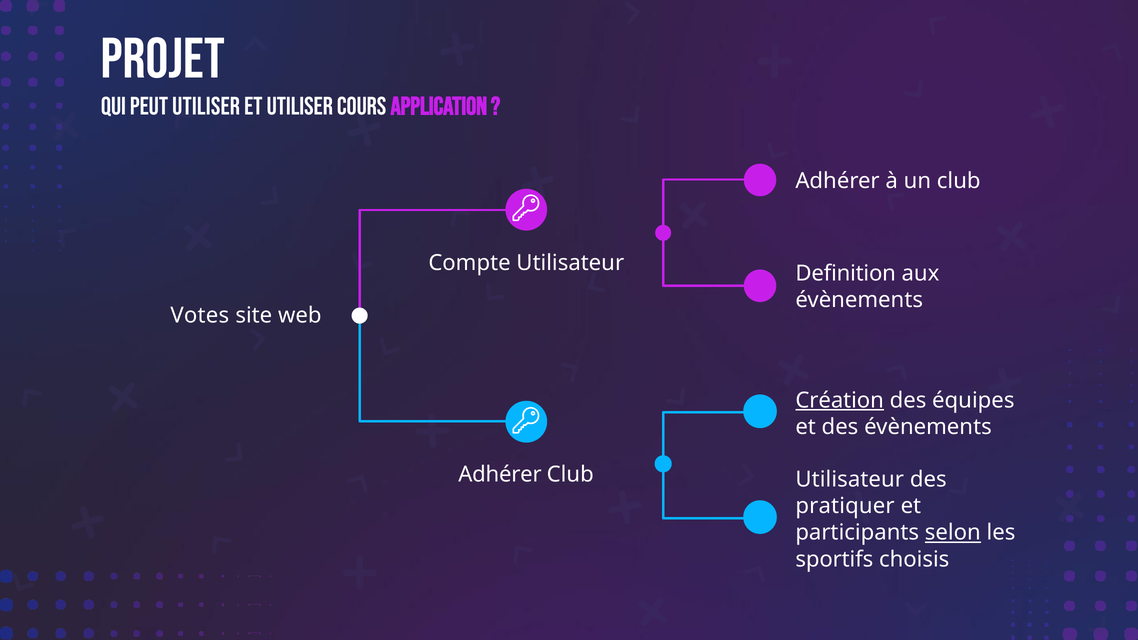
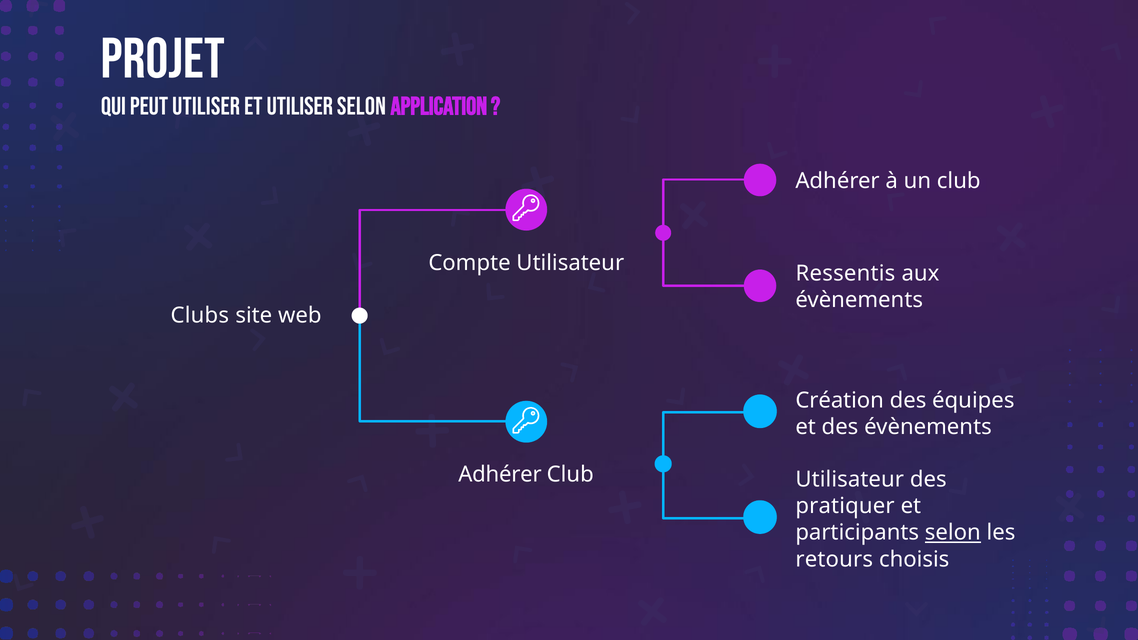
utiliser cours: cours -> selon
Definition: Definition -> Ressentis
Votes: Votes -> Clubs
Création underline: present -> none
sportifs: sportifs -> retours
